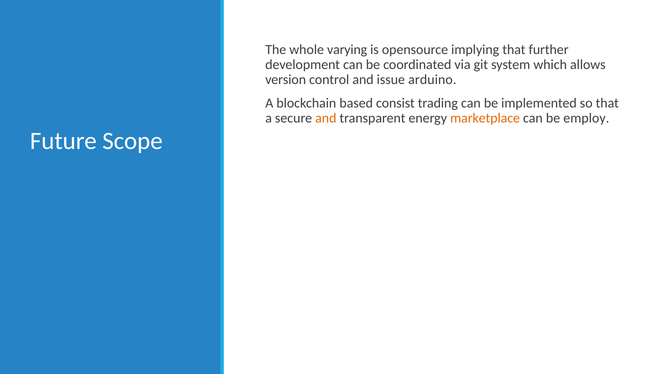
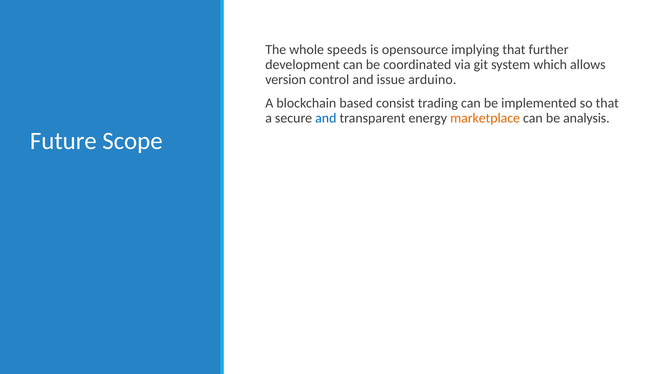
varying: varying -> speeds
and at (326, 118) colour: orange -> blue
employ: employ -> analysis
